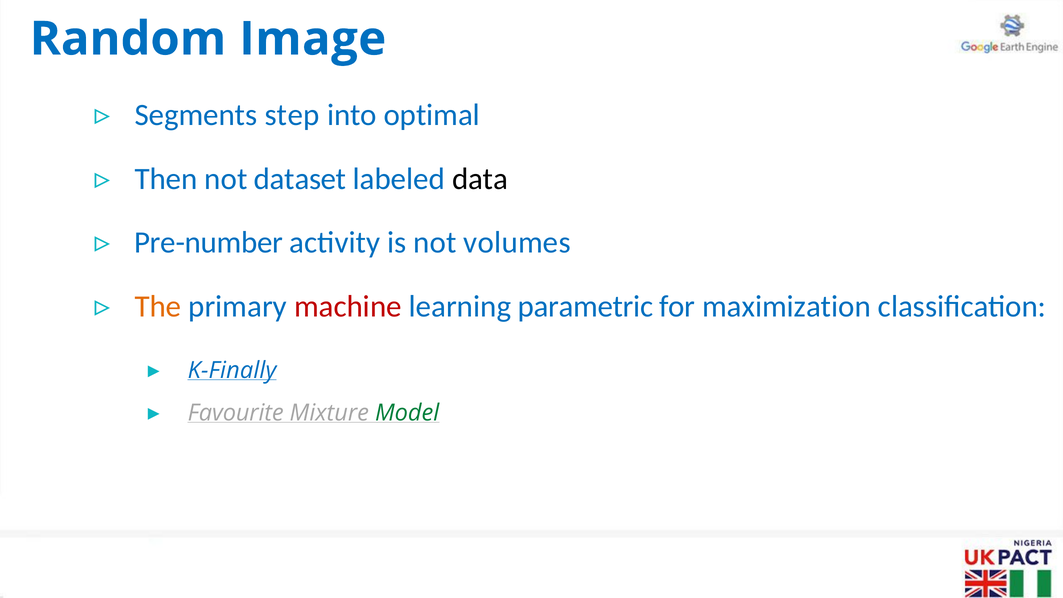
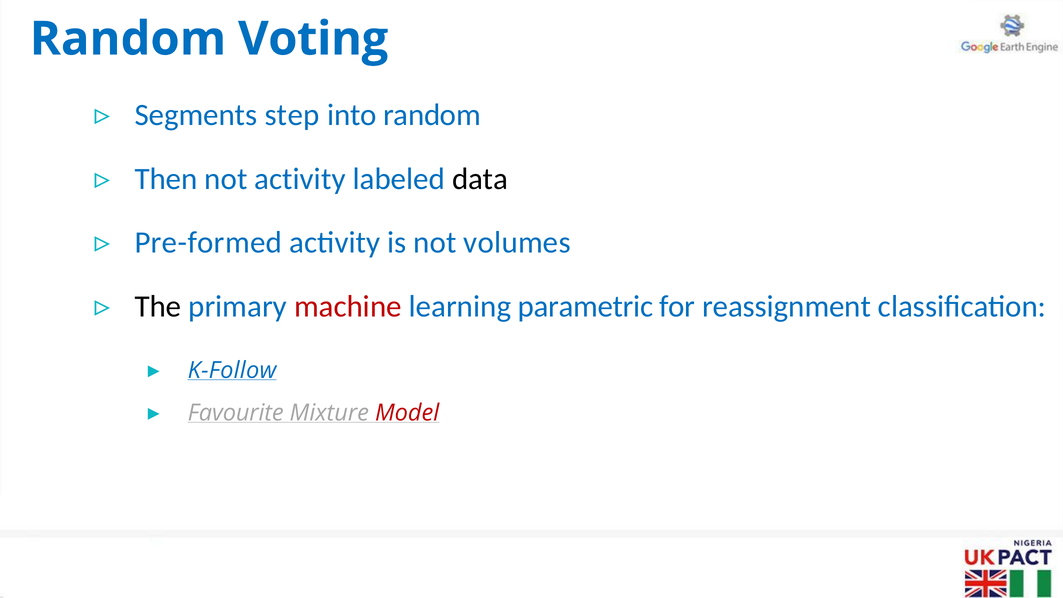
Image: Image -> Voting
into optimal: optimal -> random
not dataset: dataset -> activity
Pre-number: Pre-number -> Pre-formed
The colour: orange -> black
maximization: maximization -> reassignment
K-Finally: K-Finally -> K-Follow
Model colour: green -> red
